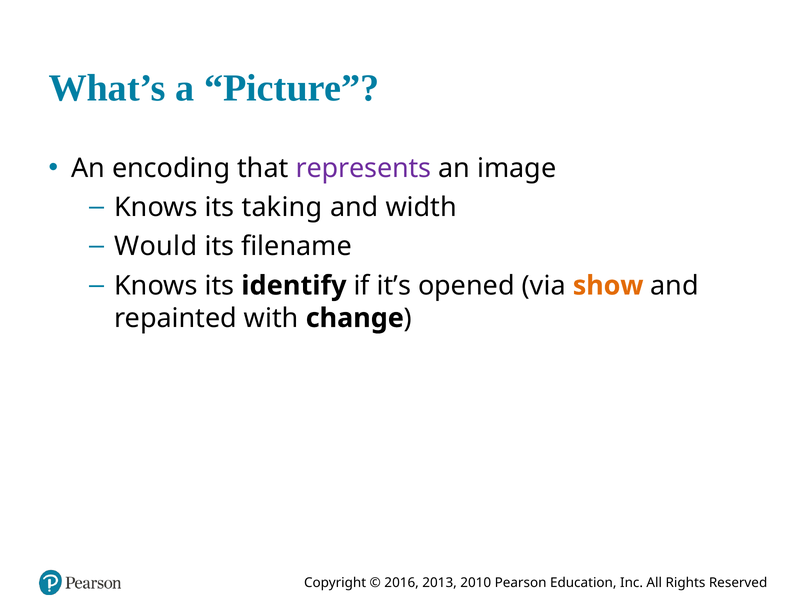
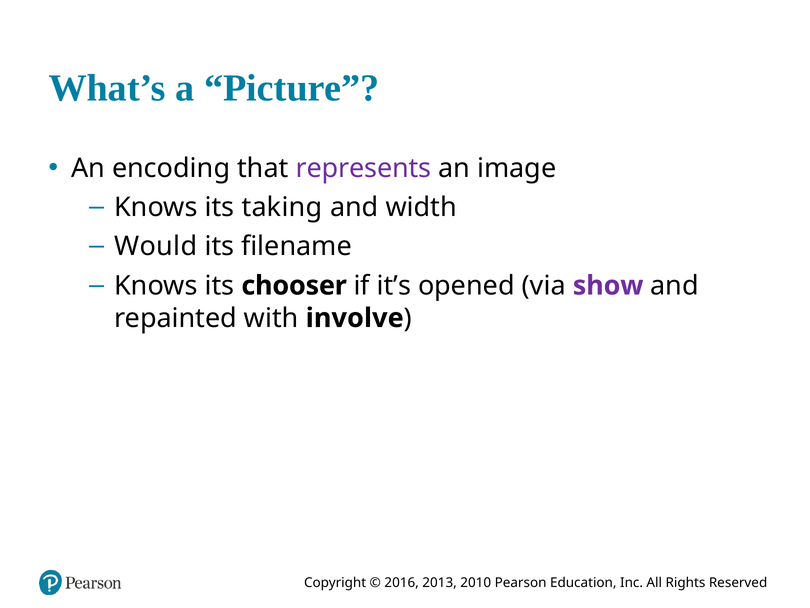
identify: identify -> chooser
show colour: orange -> purple
change: change -> involve
